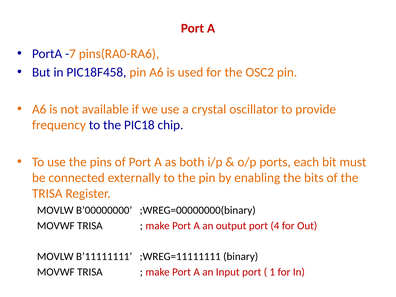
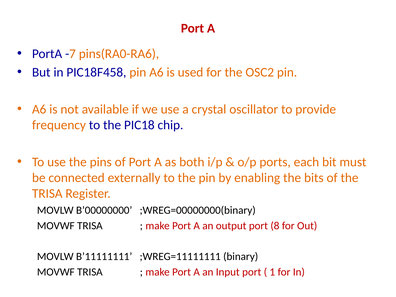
4: 4 -> 8
